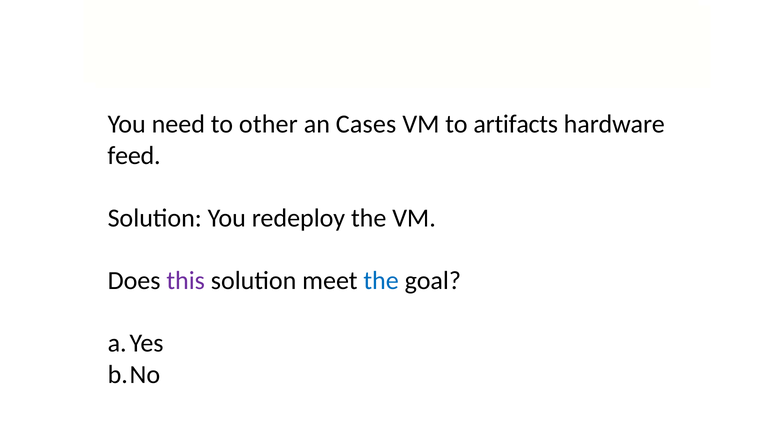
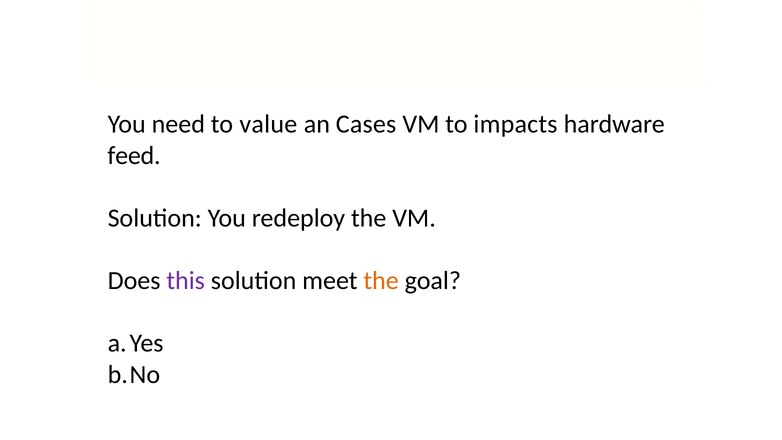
other: other -> value
artifacts: artifacts -> impacts
the at (381, 281) colour: blue -> orange
